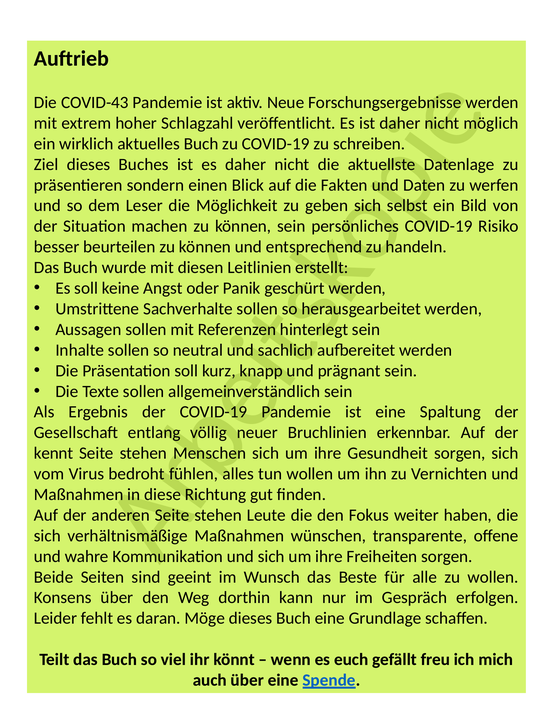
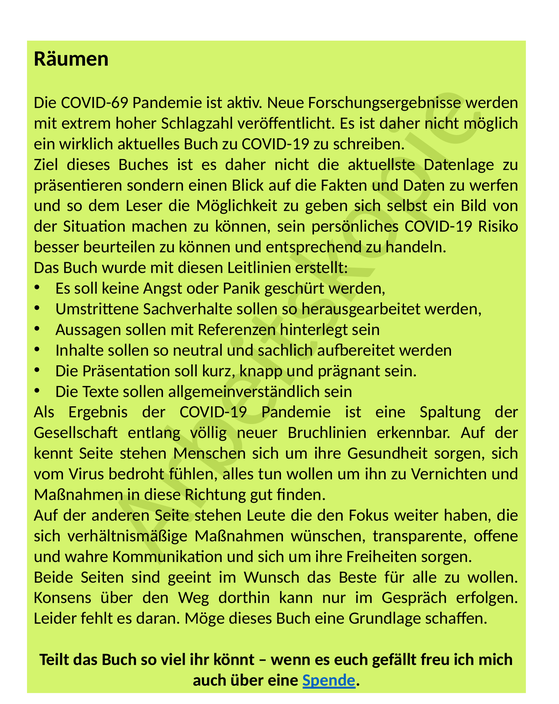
Auftrieb: Auftrieb -> Räumen
COVID-43: COVID-43 -> COVID-69
